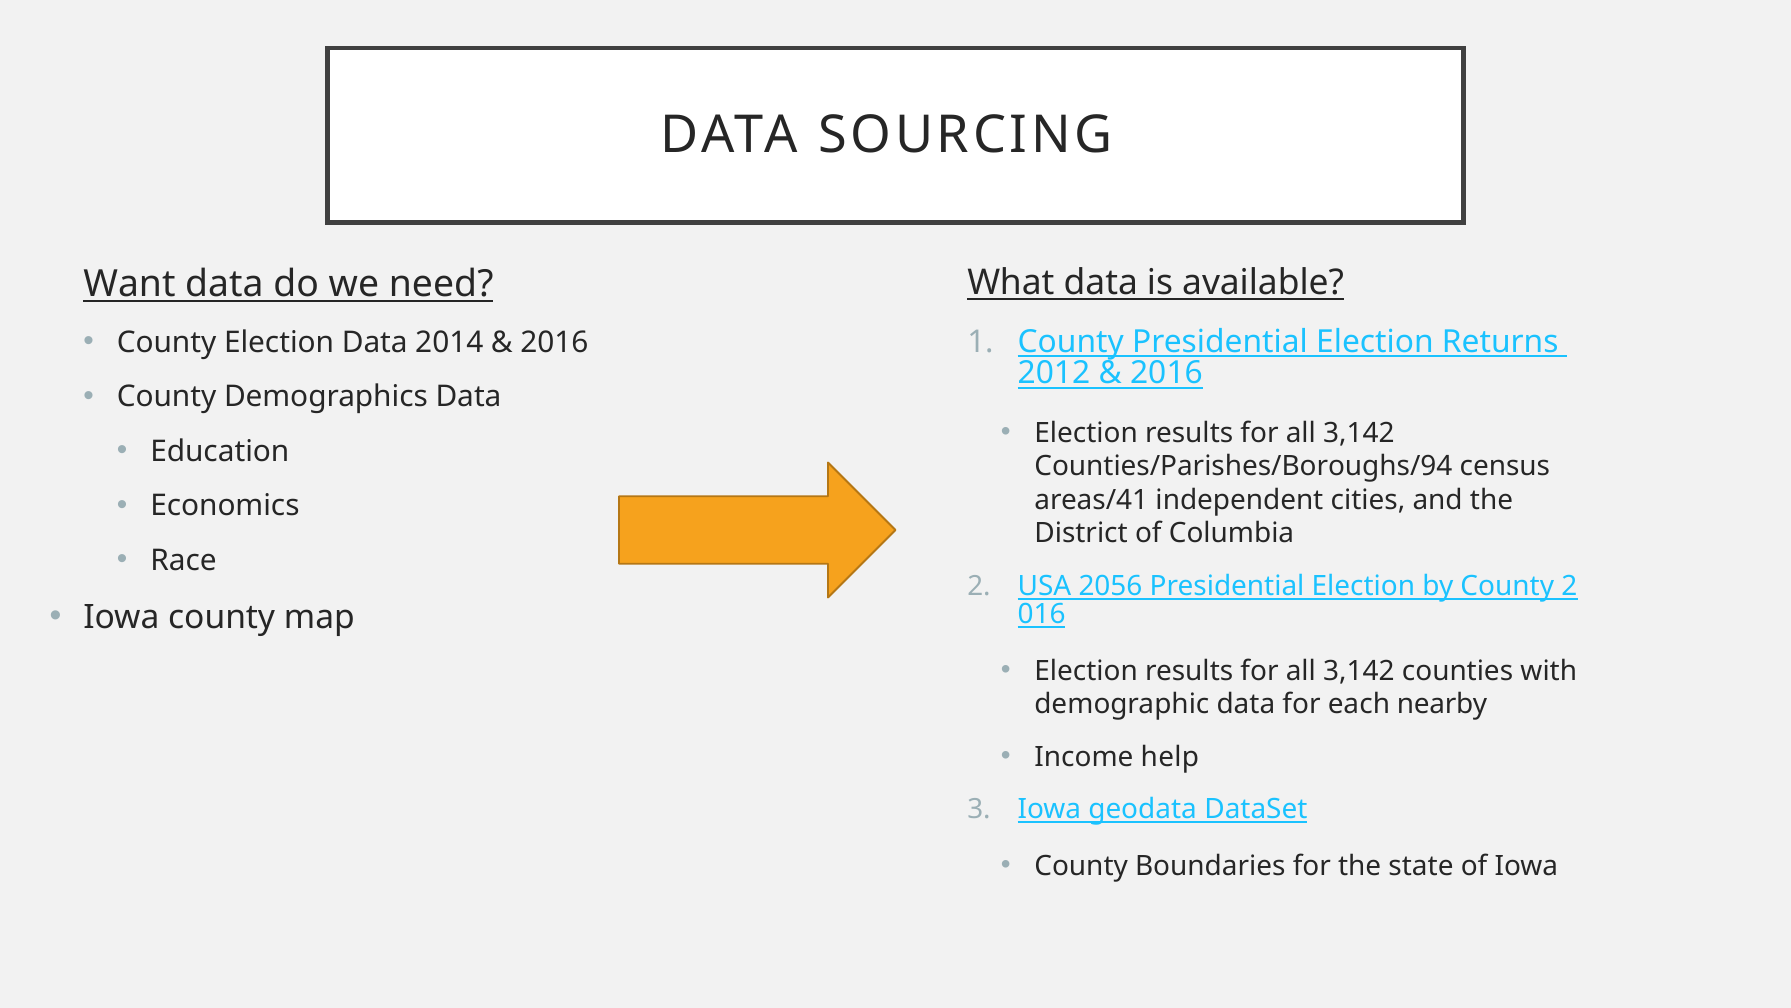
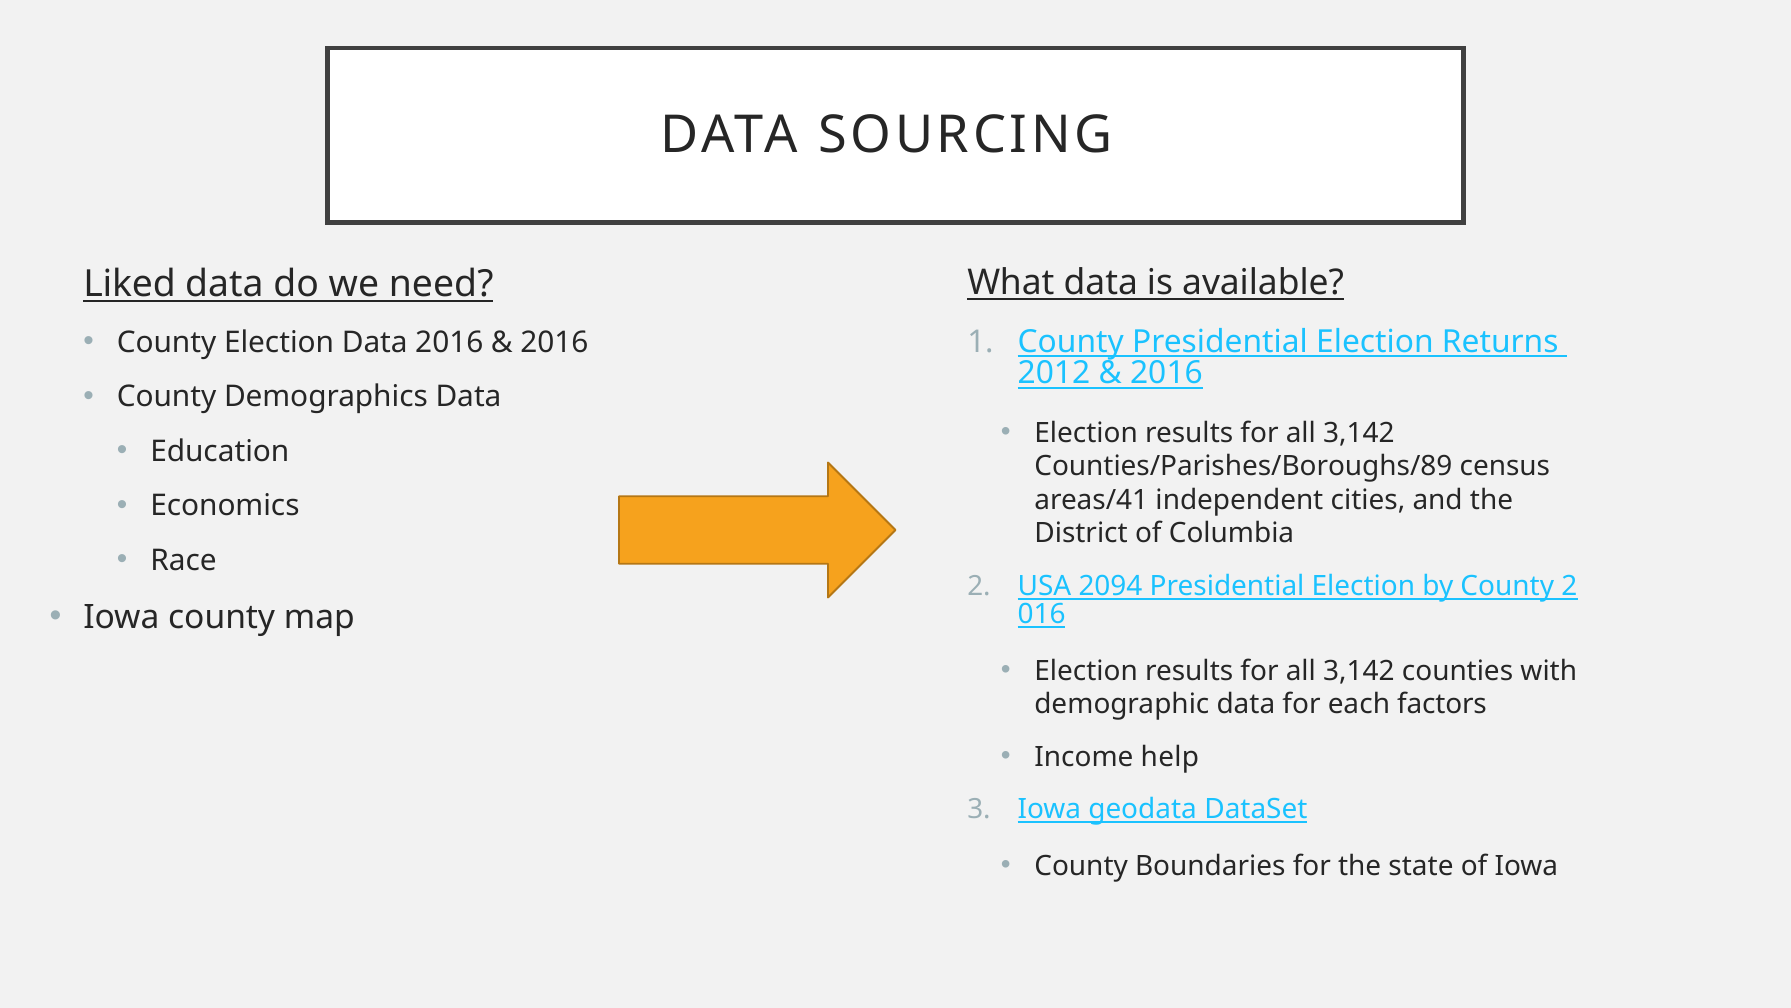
Want: Want -> Liked
Data 2014: 2014 -> 2016
Counties/Parishes/Boroughs/94: Counties/Parishes/Boroughs/94 -> Counties/Parishes/Boroughs/89
2056: 2056 -> 2094
nearby: nearby -> factors
